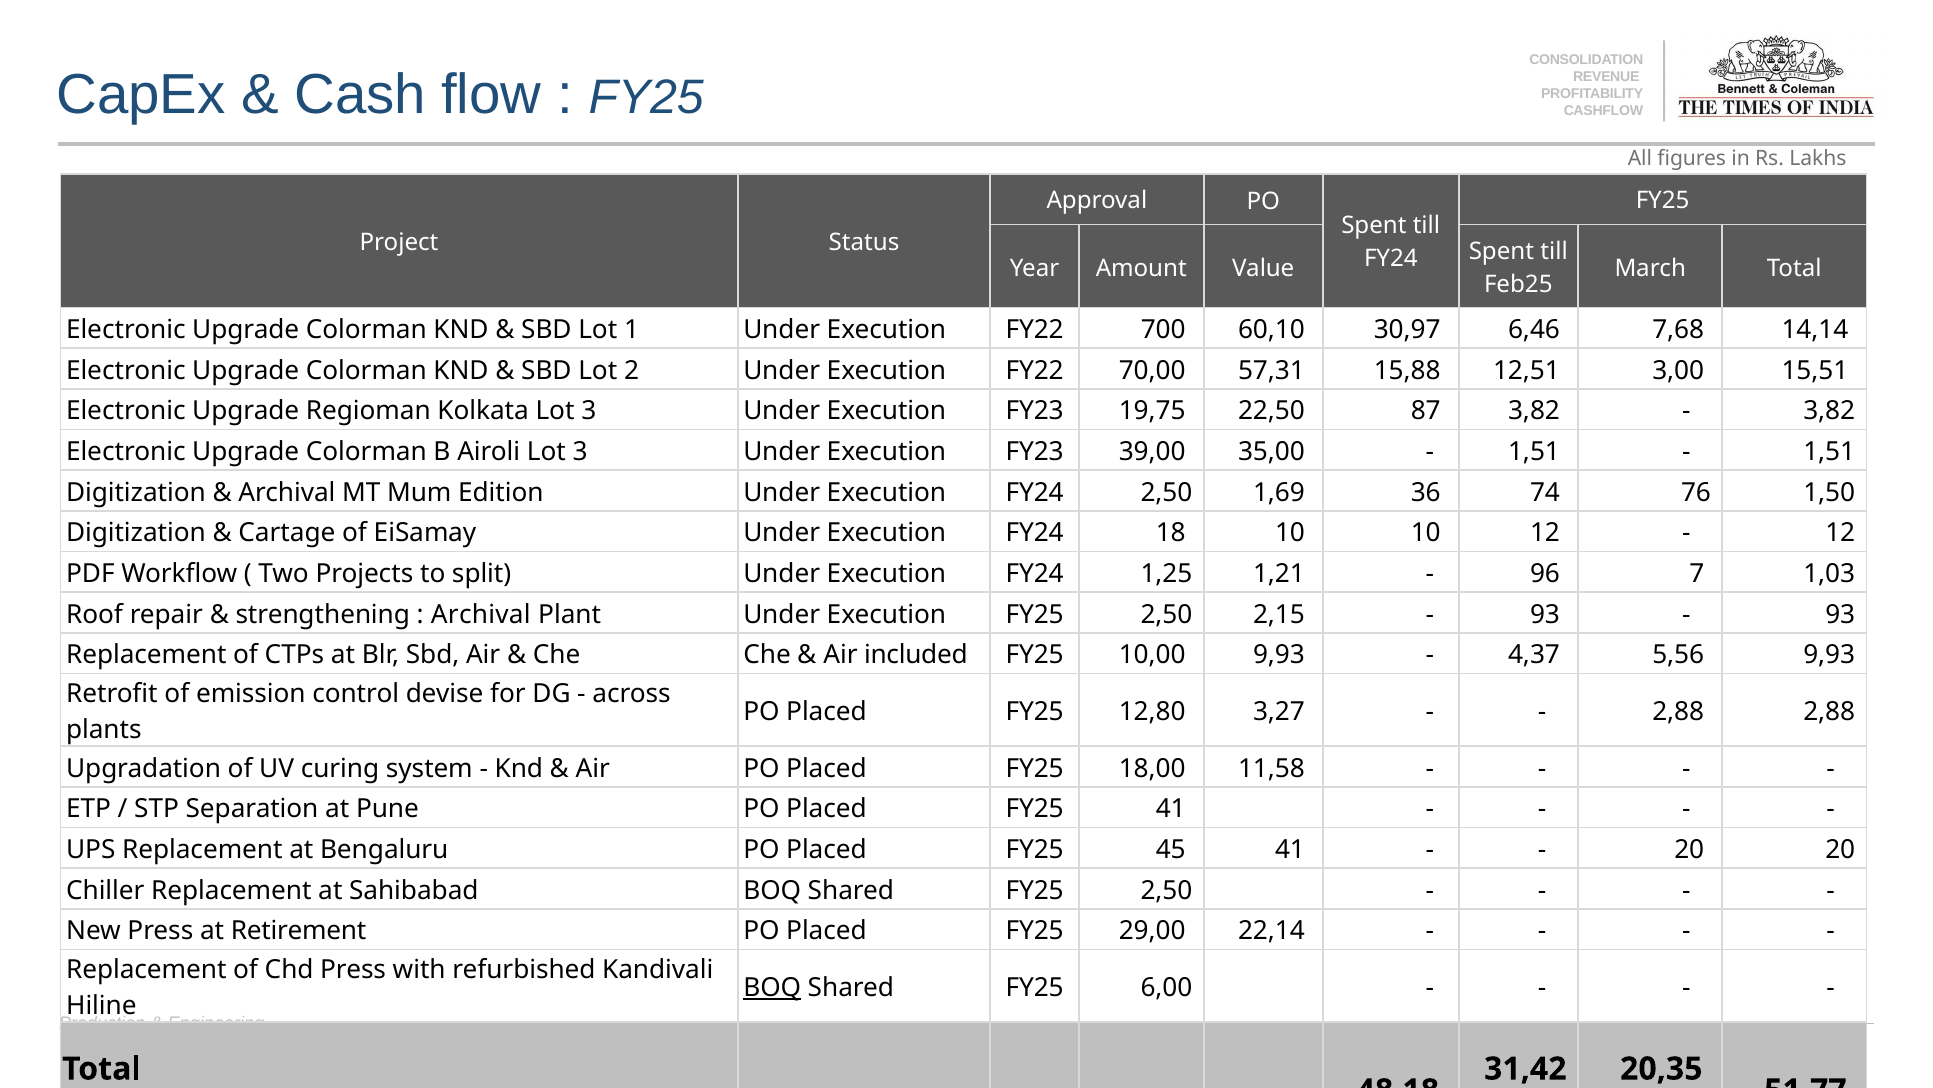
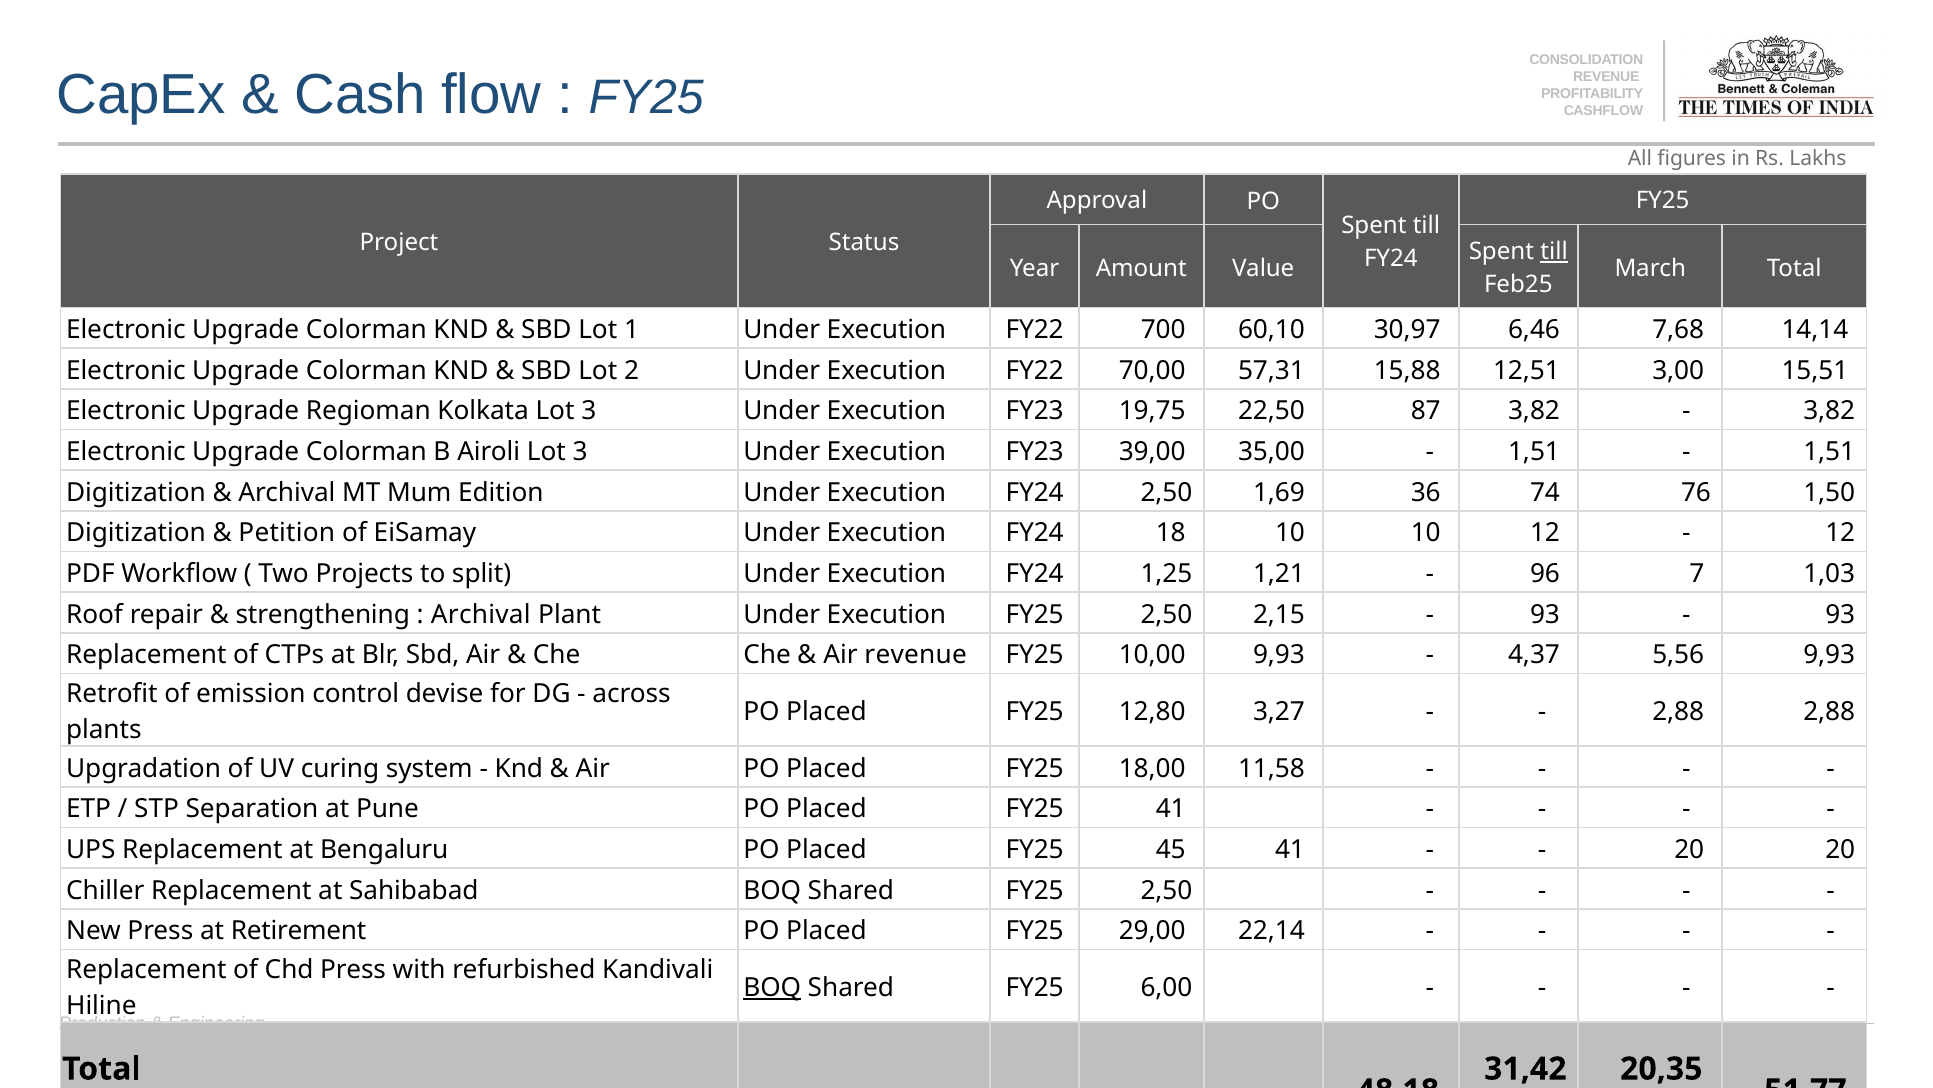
till at (1554, 252) underline: none -> present
Cartage: Cartage -> Petition
Air included: included -> revenue
